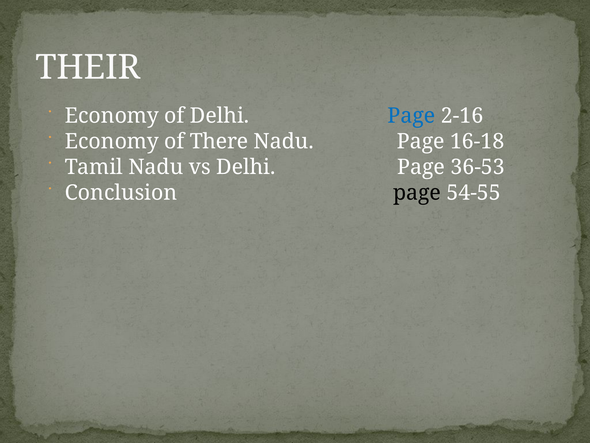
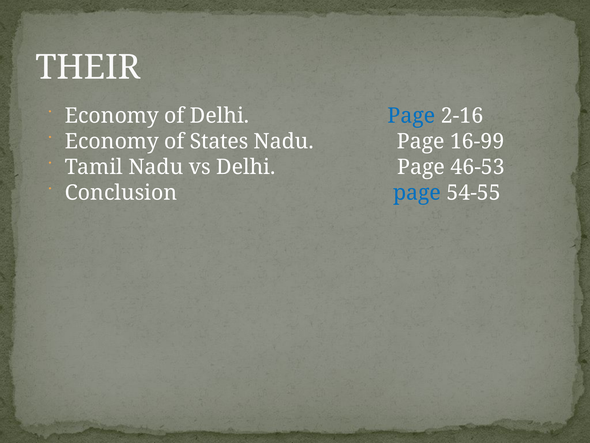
There: There -> States
16-18: 16-18 -> 16-99
36-53: 36-53 -> 46-53
page at (417, 192) colour: black -> blue
